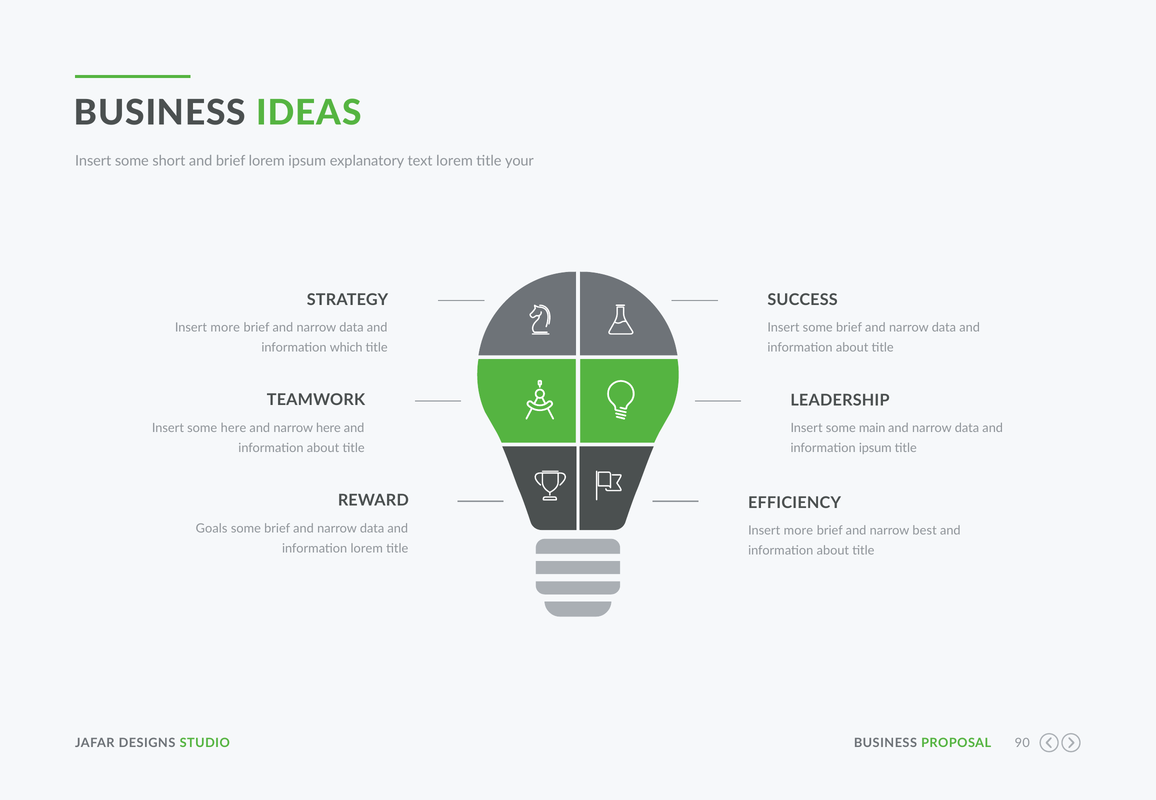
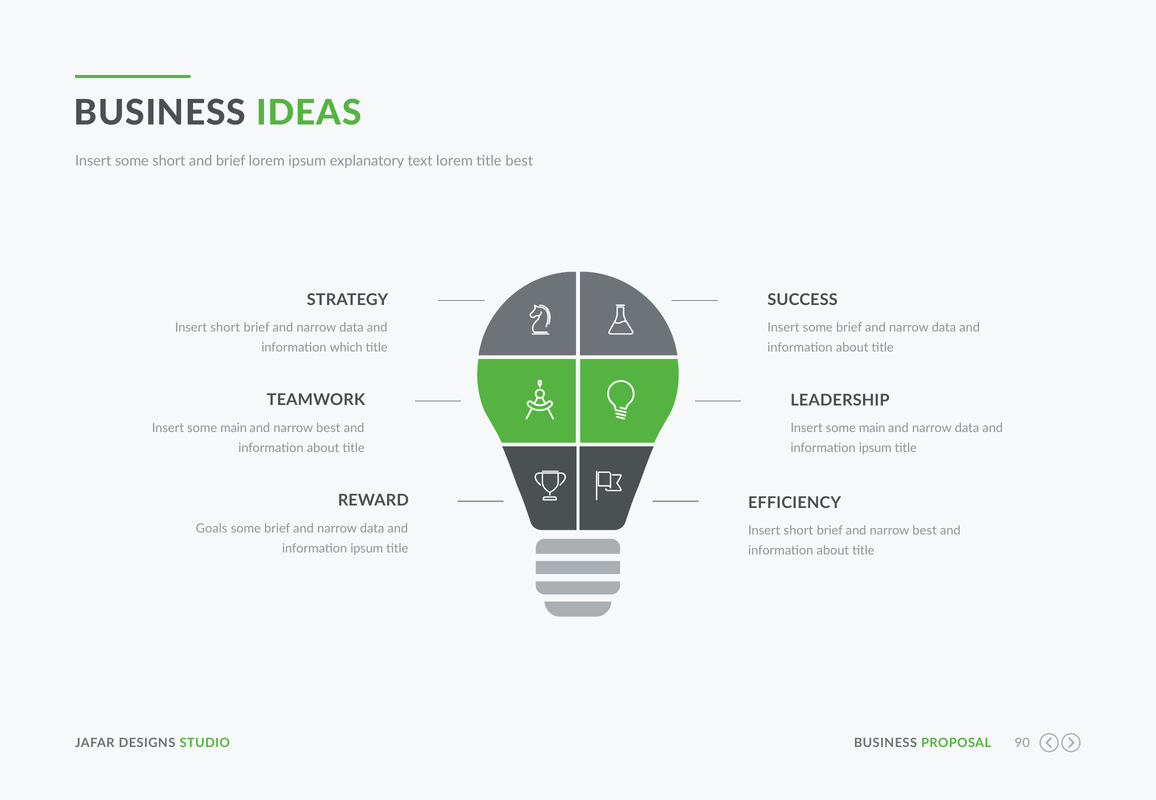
title your: your -> best
more at (225, 328): more -> short
here at (233, 428): here -> main
here at (328, 428): here -> best
more at (798, 531): more -> short
lorem at (367, 549): lorem -> ipsum
